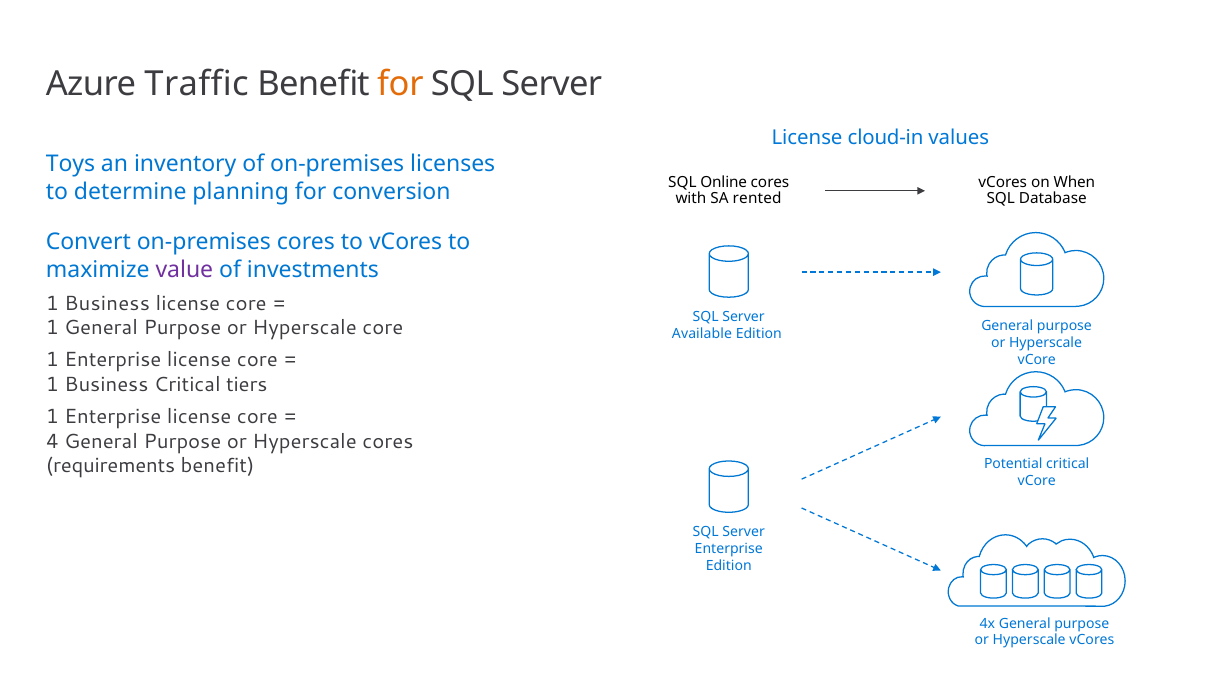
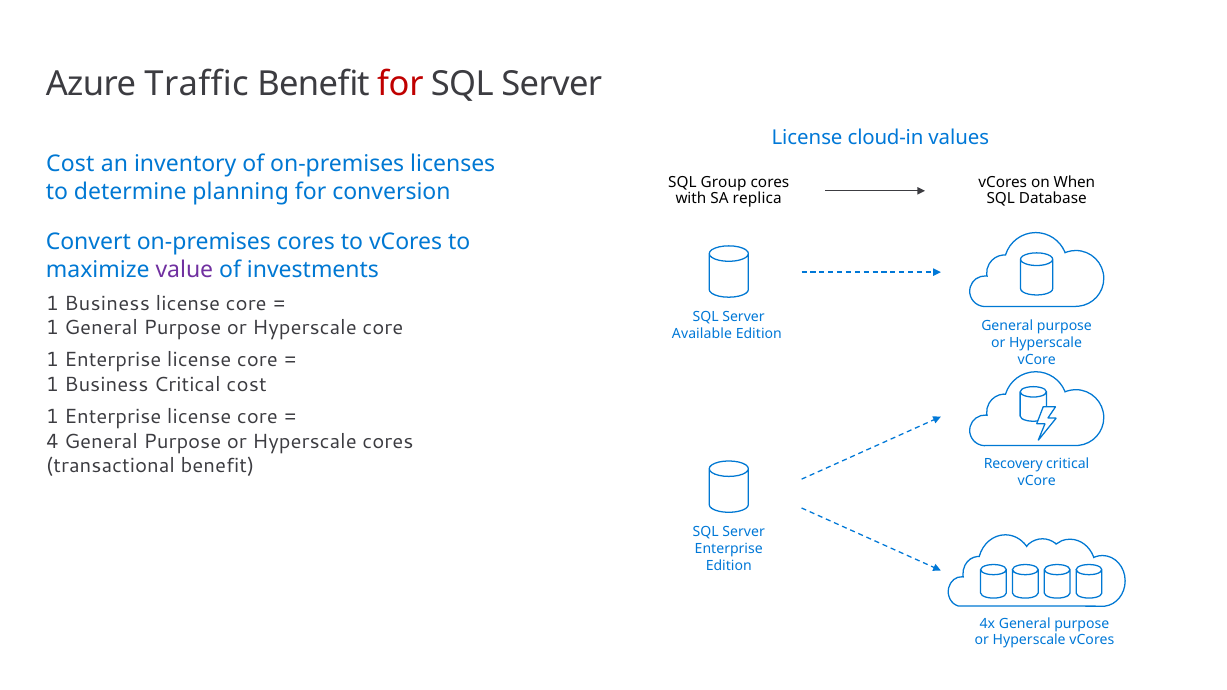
for at (400, 84) colour: orange -> red
Toys at (70, 164): Toys -> Cost
Online: Online -> Group
rented: rented -> replica
Critical tiers: tiers -> cost
requirements: requirements -> transactional
Potential: Potential -> Recovery
